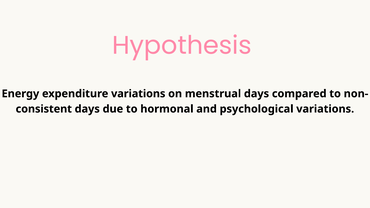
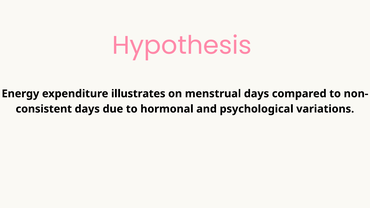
expenditure variations: variations -> illustrates
